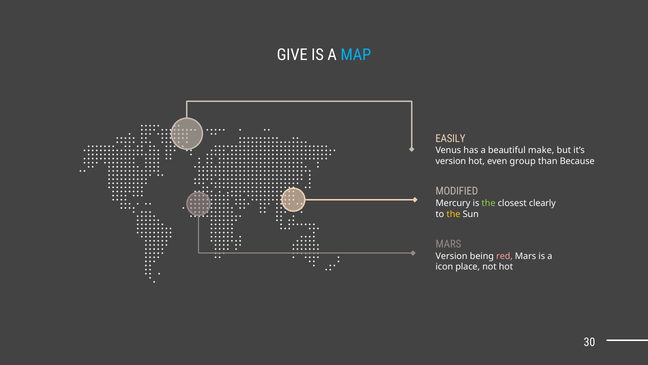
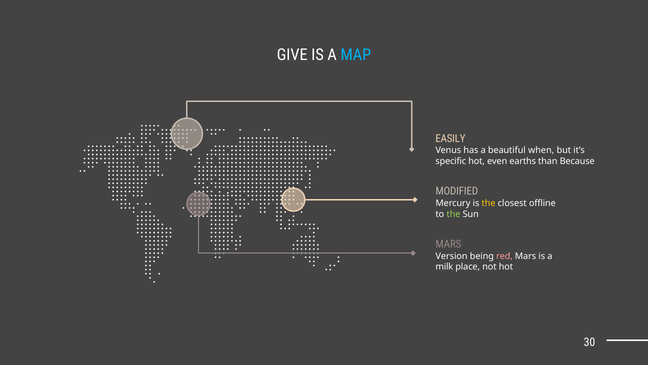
make: make -> when
version at (451, 161): version -> specific
group: group -> earths
the at (489, 203) colour: light green -> yellow
clearly: clearly -> offline
the at (453, 214) colour: yellow -> light green
icon: icon -> milk
